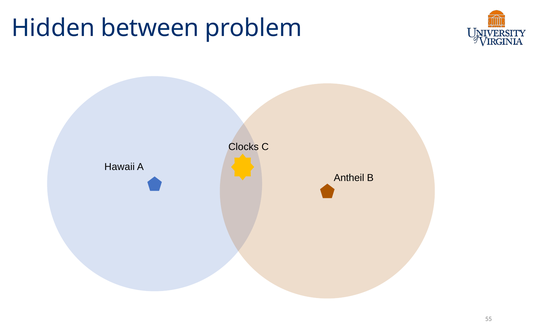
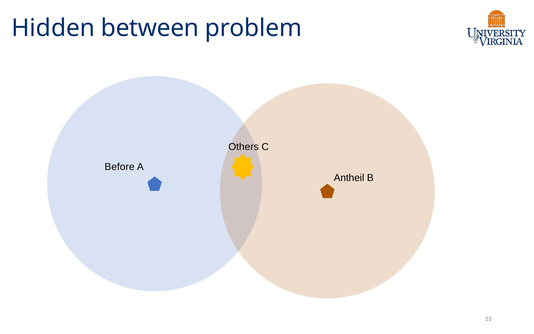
Clocks: Clocks -> Others
Hawaii: Hawaii -> Before
